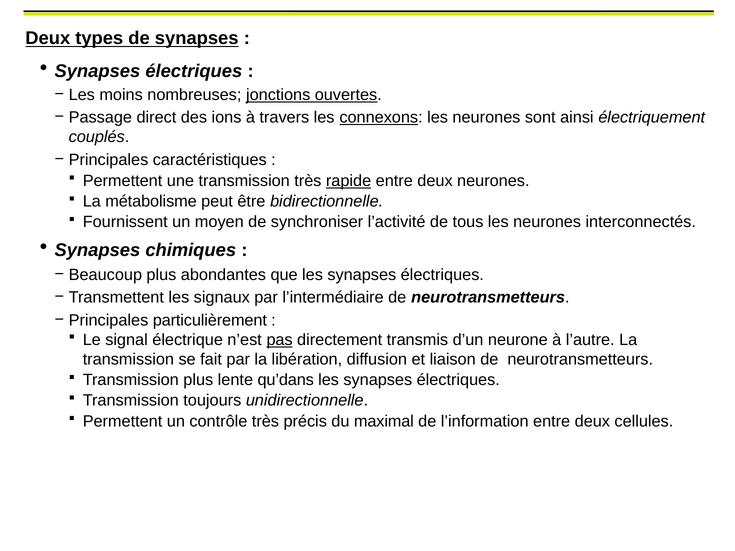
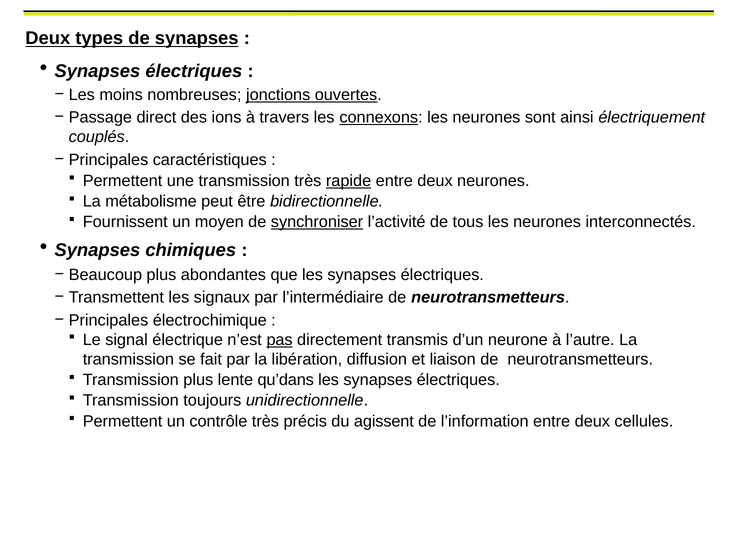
synchroniser underline: none -> present
particulièrement: particulièrement -> électrochimique
maximal: maximal -> agissent
